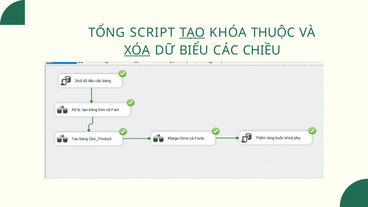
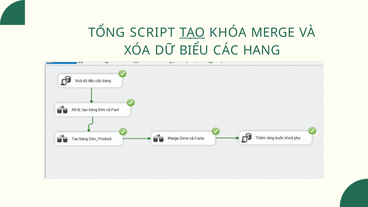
THUỘC: THUỘC -> MERGE
XÓA underline: present -> none
CHIỀU: CHIỀU -> HANG
